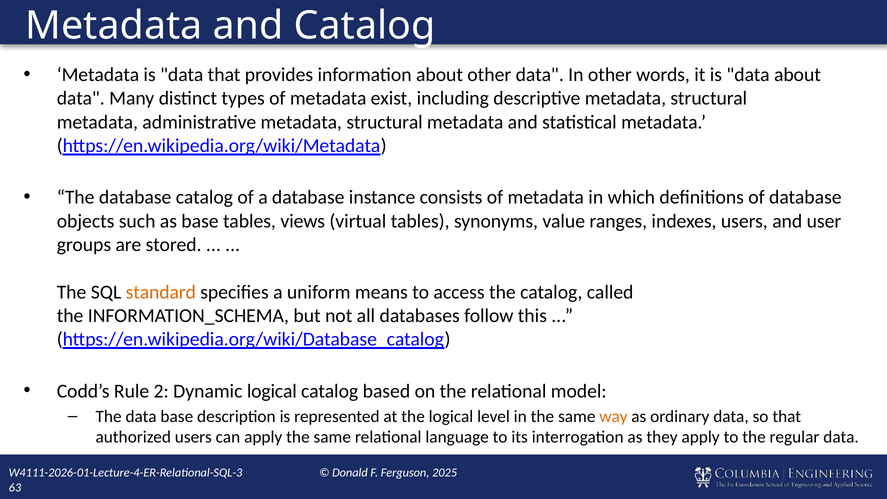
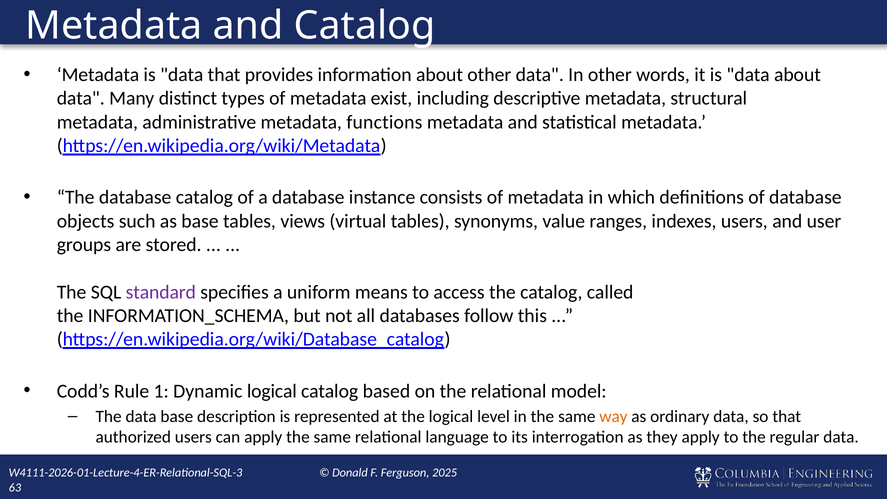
administrative metadata structural: structural -> functions
standard colour: orange -> purple
2: 2 -> 1
